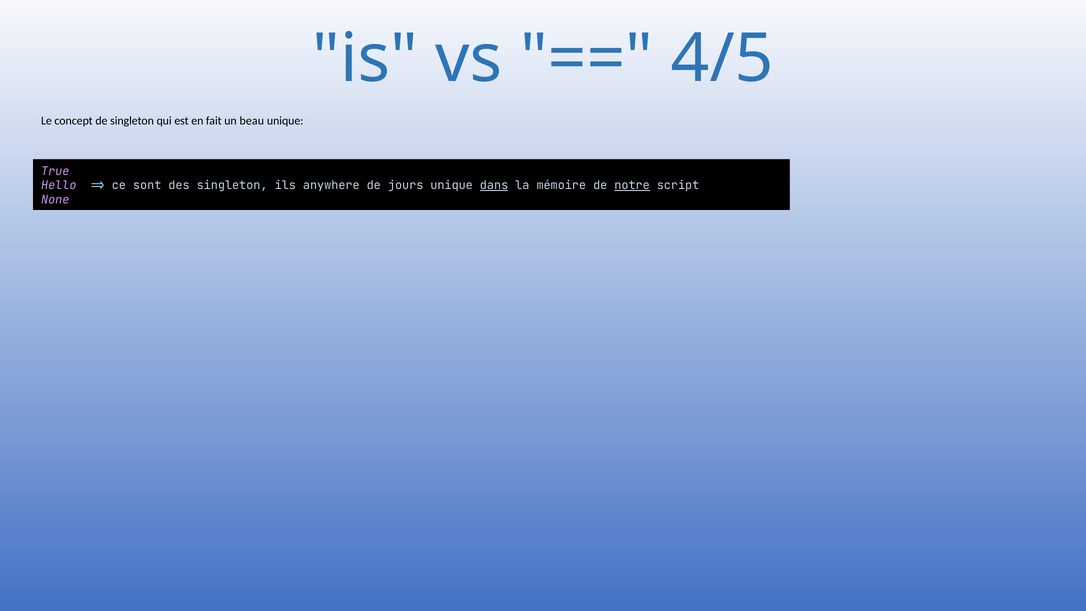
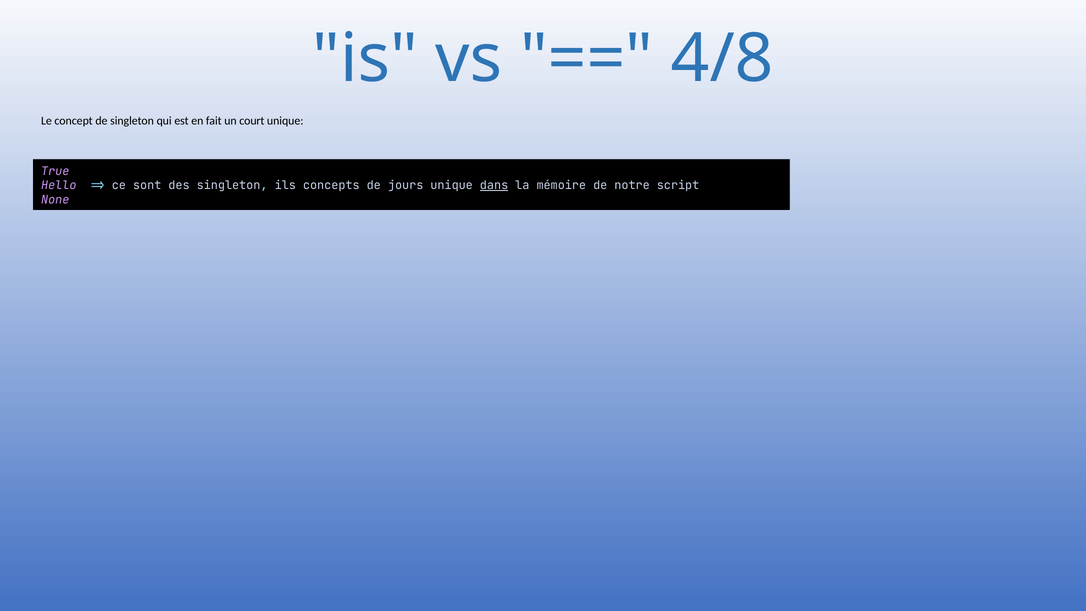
4/5: 4/5 -> 4/8
beau: beau -> court
anywhere: anywhere -> concepts
notre underline: present -> none
